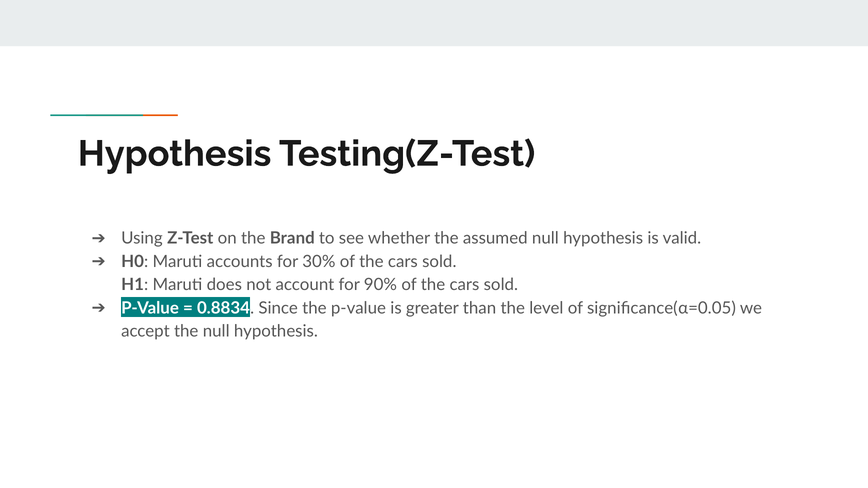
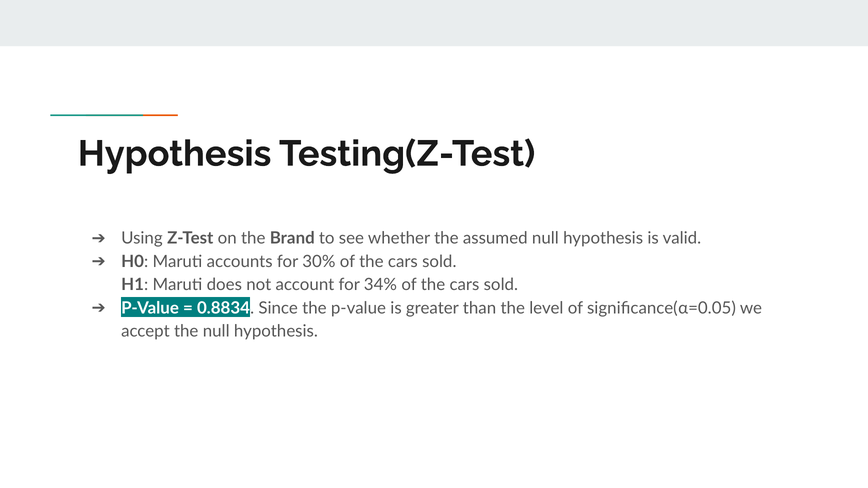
90%: 90% -> 34%
